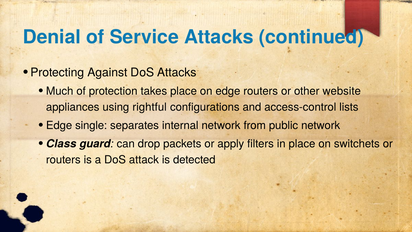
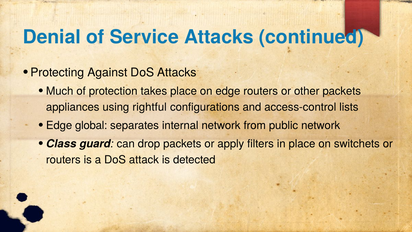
other website: website -> packets
single: single -> global
